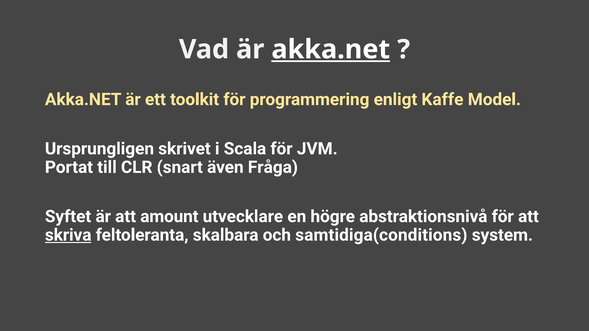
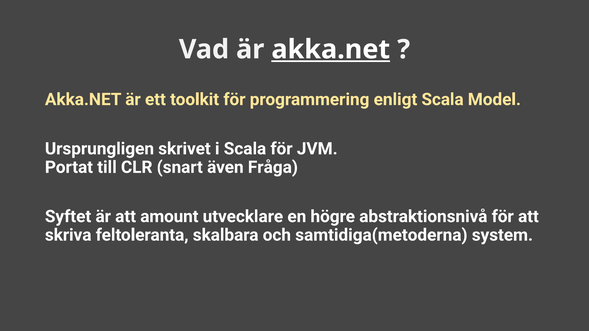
enligt Kaffe: Kaffe -> Scala
skriva underline: present -> none
samtidiga(conditions: samtidiga(conditions -> samtidiga(metoderna
